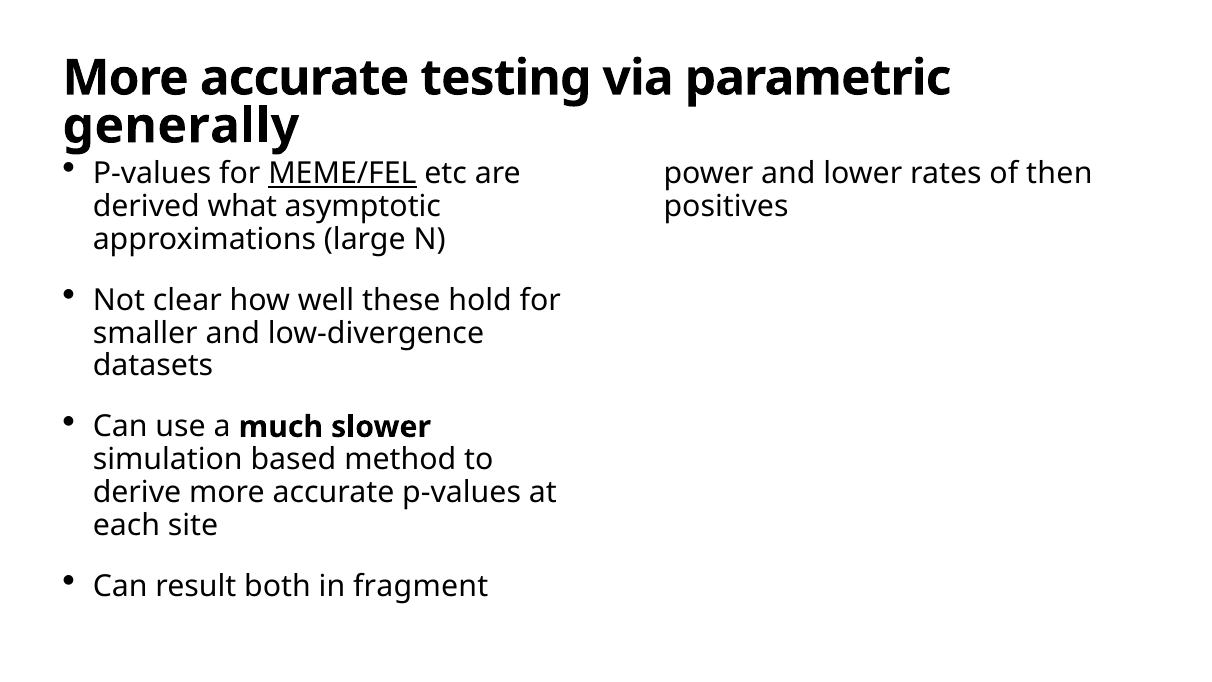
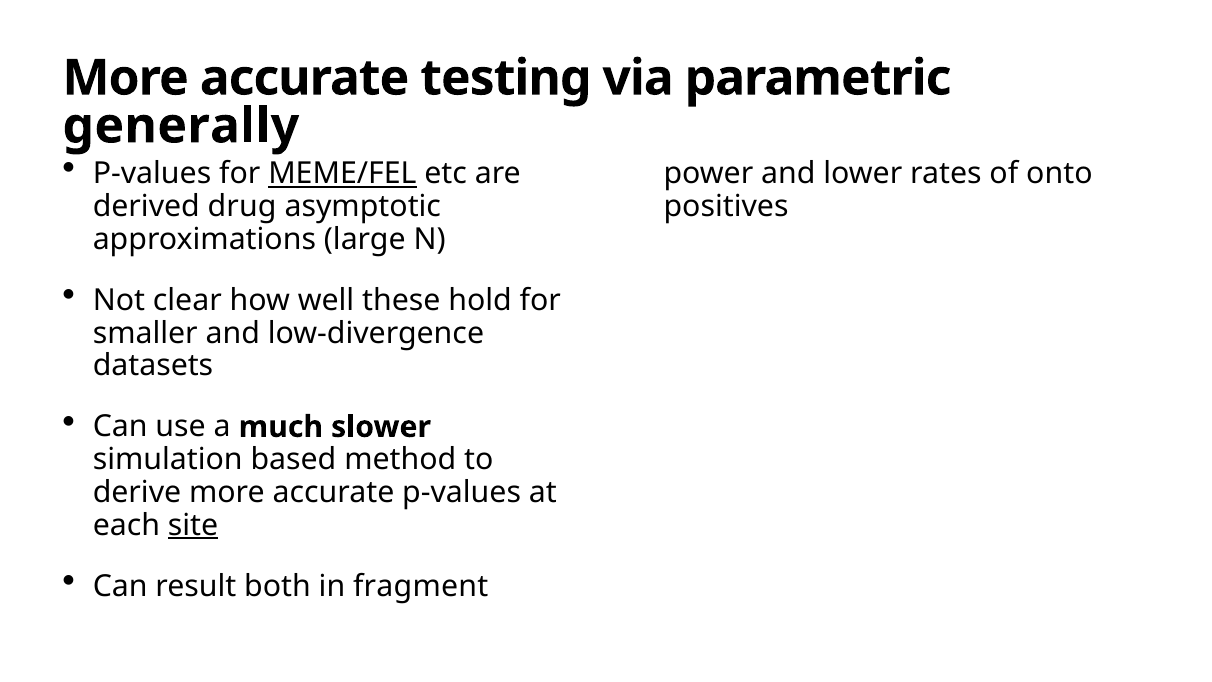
then: then -> onto
what: what -> drug
site underline: none -> present
